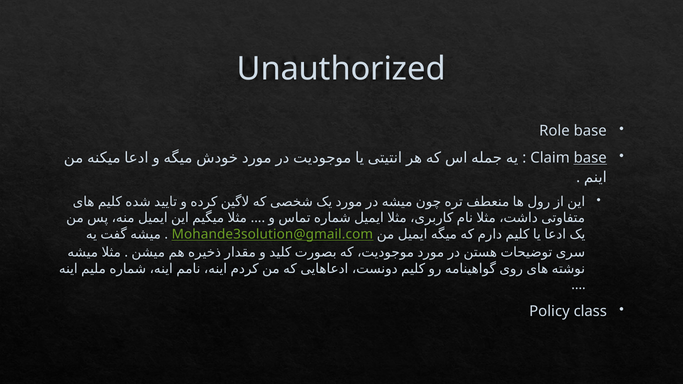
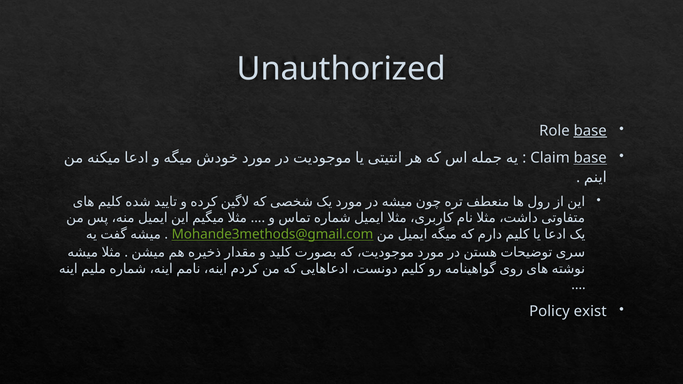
base at (590, 131) underline: none -> present
Mohande3solution@gmail.com: Mohande3solution@gmail.com -> Mohande3methods@gmail.com
class: class -> exist
